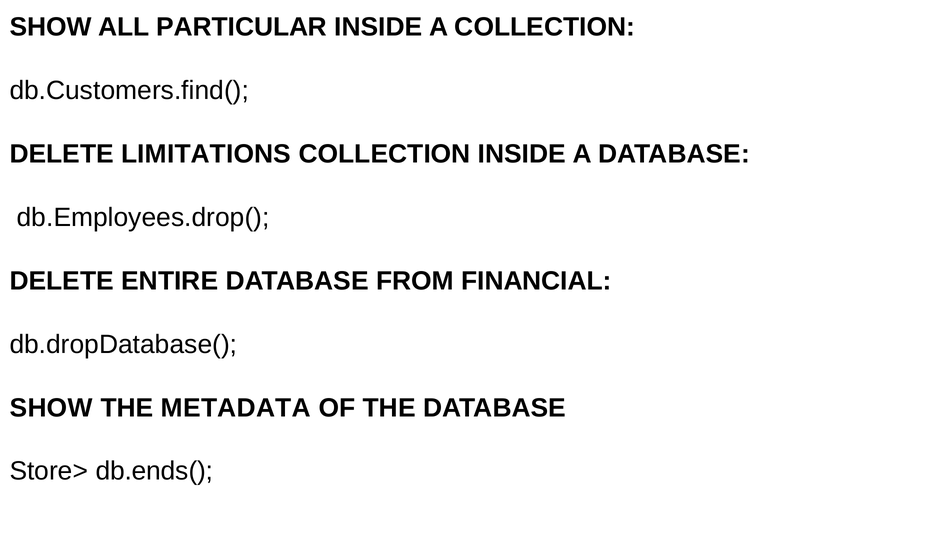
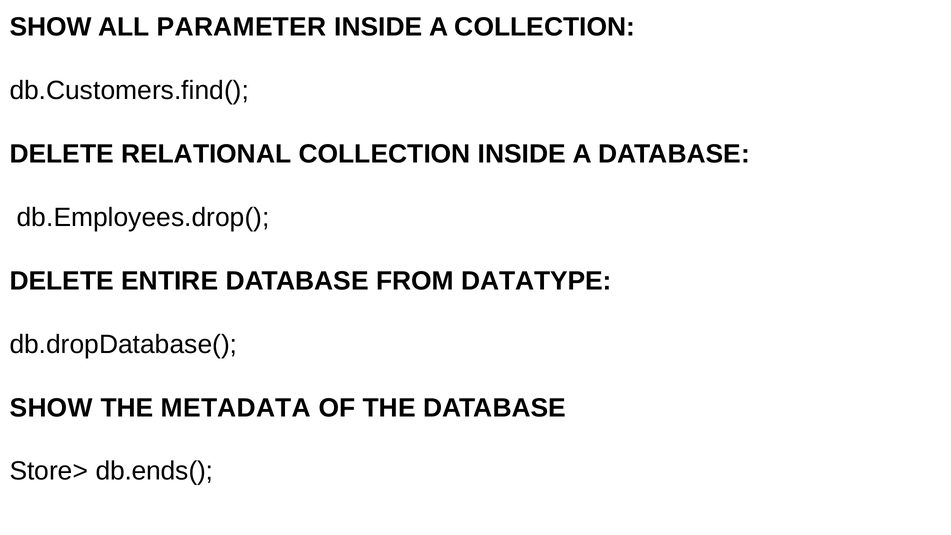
PARTICULAR: PARTICULAR -> PARAMETER
LIMITATIONS: LIMITATIONS -> RELATIONAL
FINANCIAL: FINANCIAL -> DATATYPE
